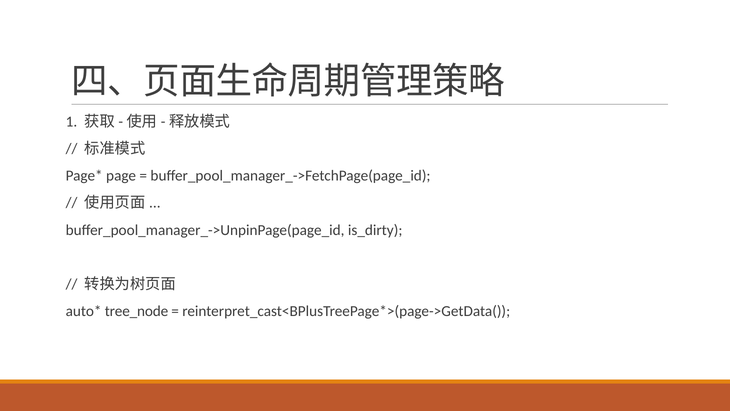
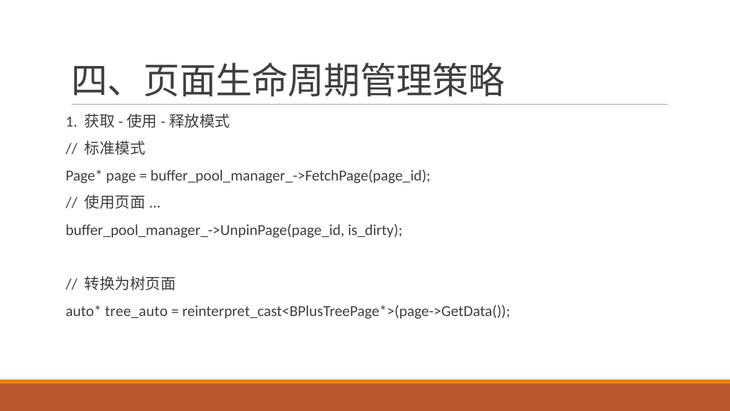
tree_node: tree_node -> tree_auto
